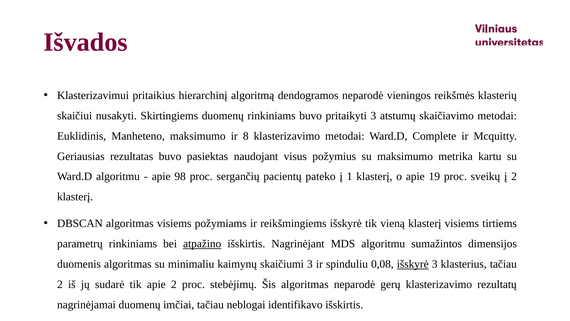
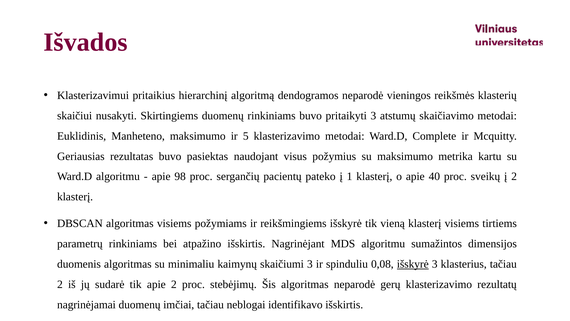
8: 8 -> 5
19: 19 -> 40
atpažino underline: present -> none
